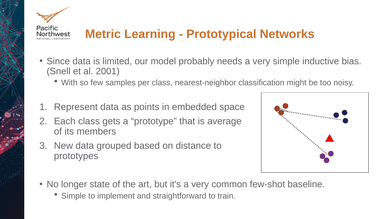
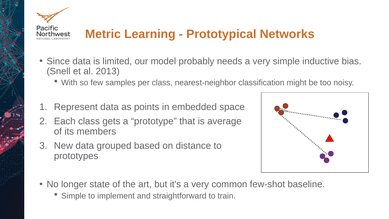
2001: 2001 -> 2013
